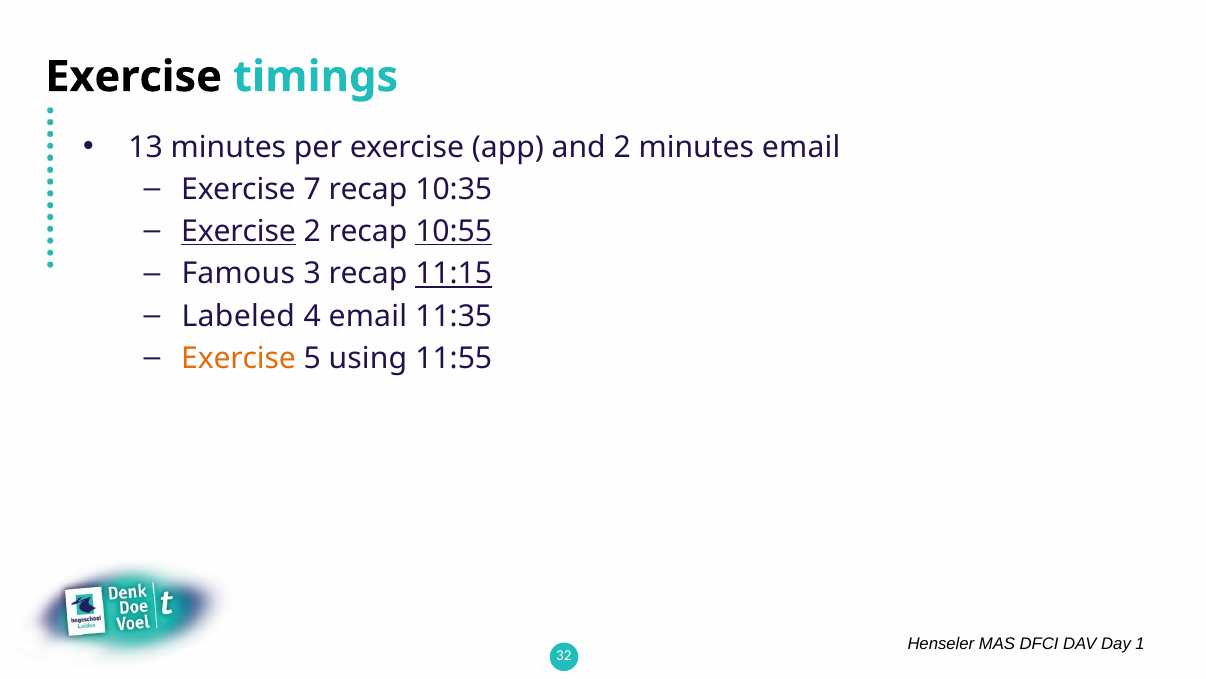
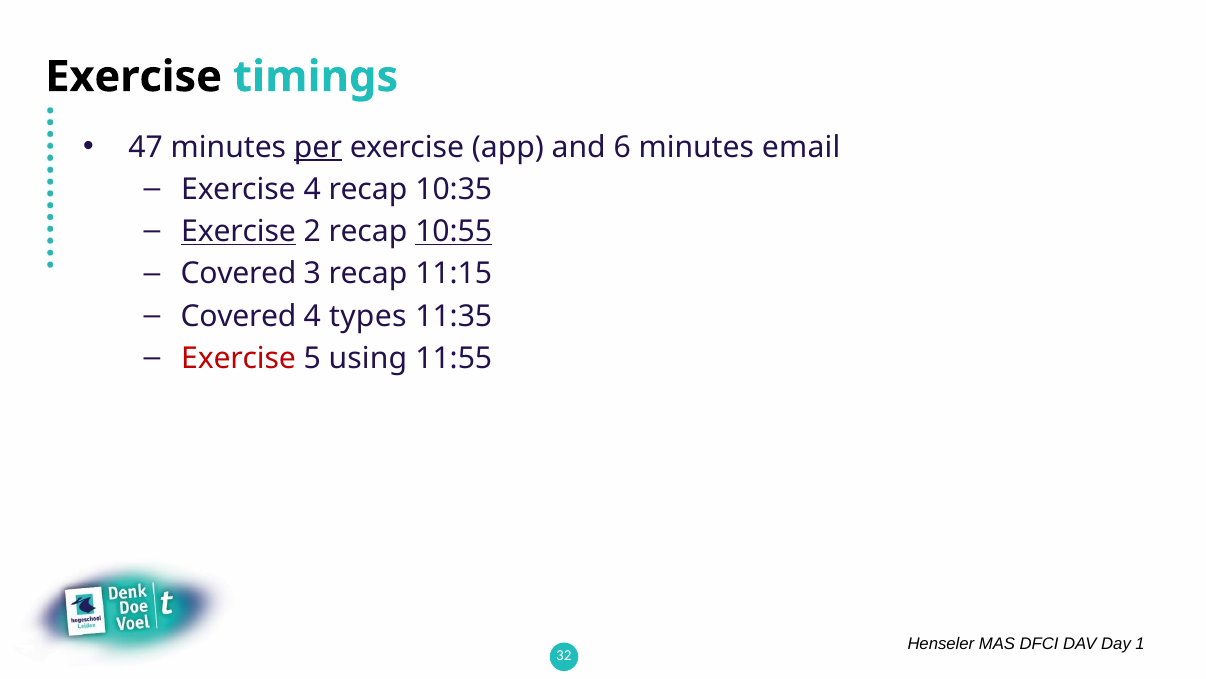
13: 13 -> 47
per underline: none -> present
and 2: 2 -> 6
Exercise 7: 7 -> 4
Famous at (238, 274): Famous -> Covered
11:15 underline: present -> none
Labeled at (238, 316): Labeled -> Covered
4 email: email -> types
Exercise at (239, 358) colour: orange -> red
